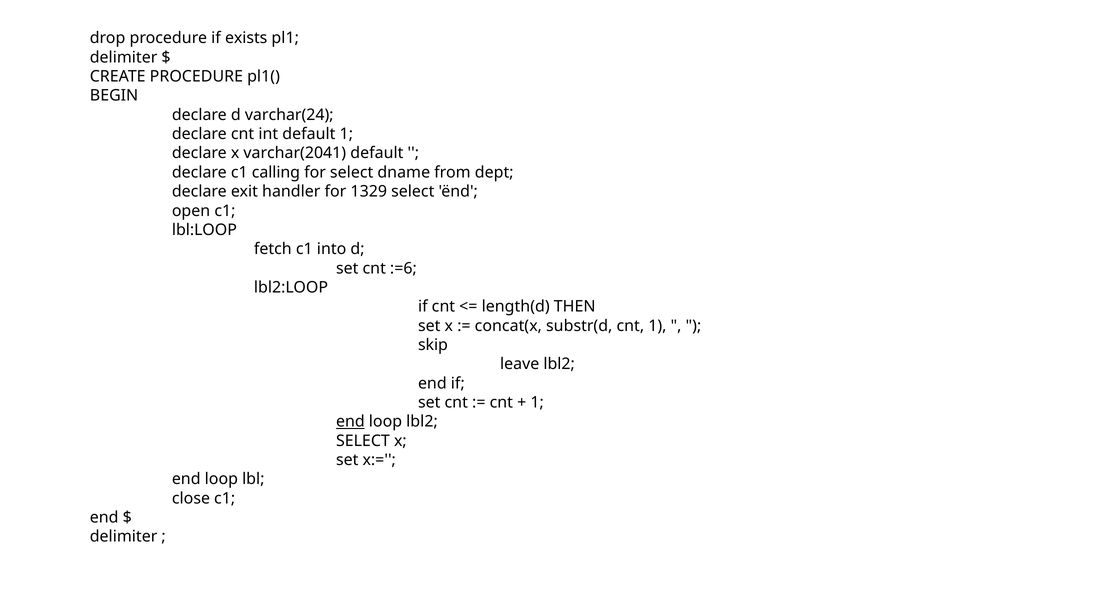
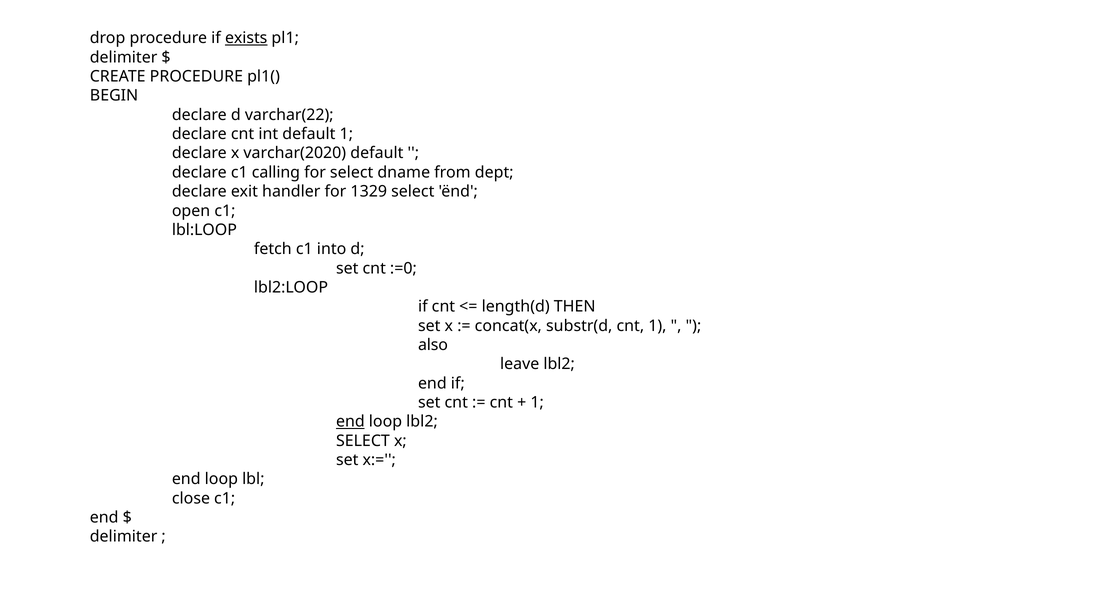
exists underline: none -> present
varchar(24: varchar(24 -> varchar(22
varchar(2041: varchar(2041 -> varchar(2020
:=6: :=6 -> :=0
skip: skip -> also
